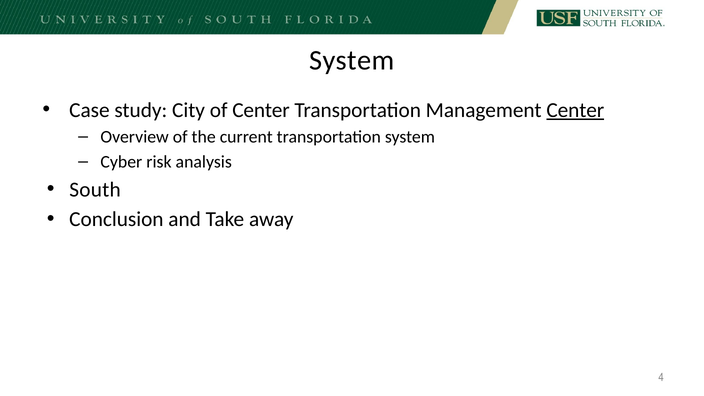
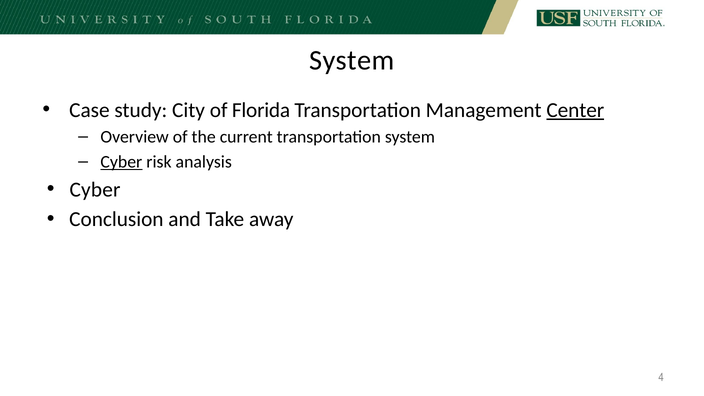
of Center: Center -> Florida
Cyber at (121, 162) underline: none -> present
South at (95, 190): South -> Cyber
